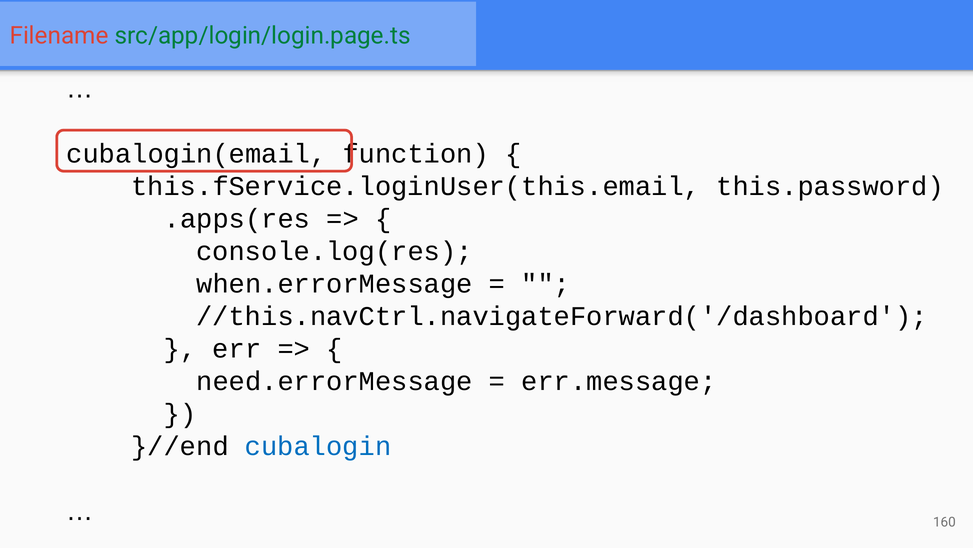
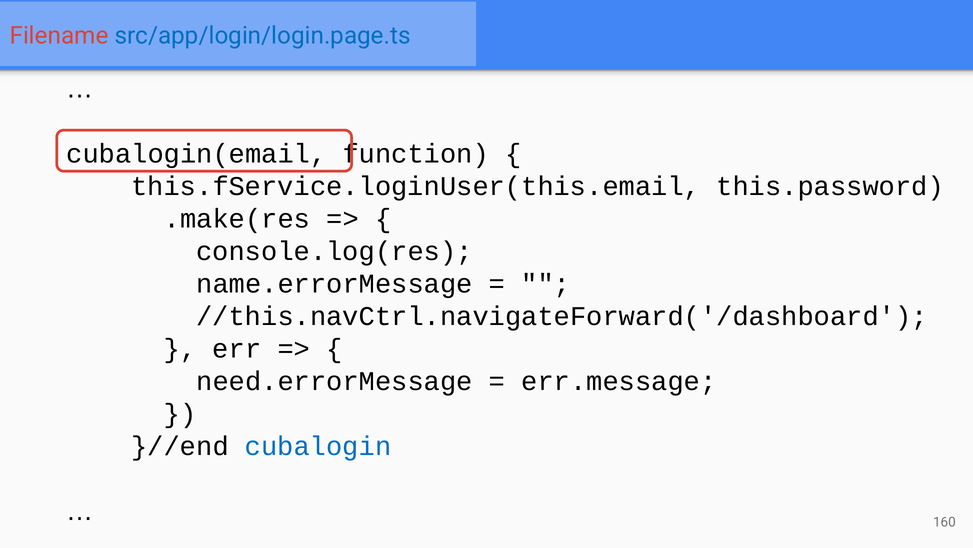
src/app/login/login.page.ts colour: green -> blue
.apps(res: .apps(res -> .make(res
when.errorMessage: when.errorMessage -> name.errorMessage
